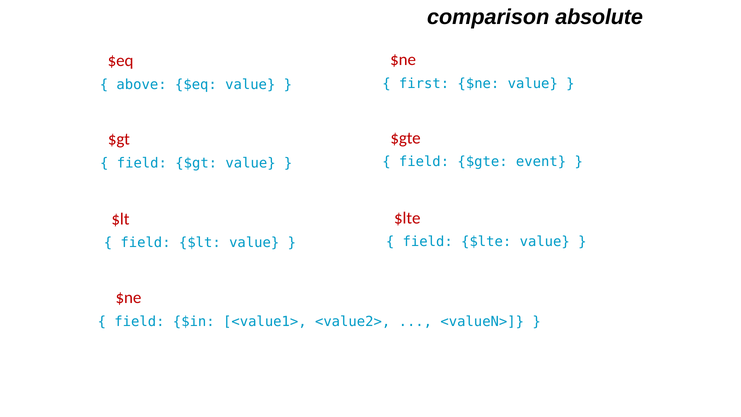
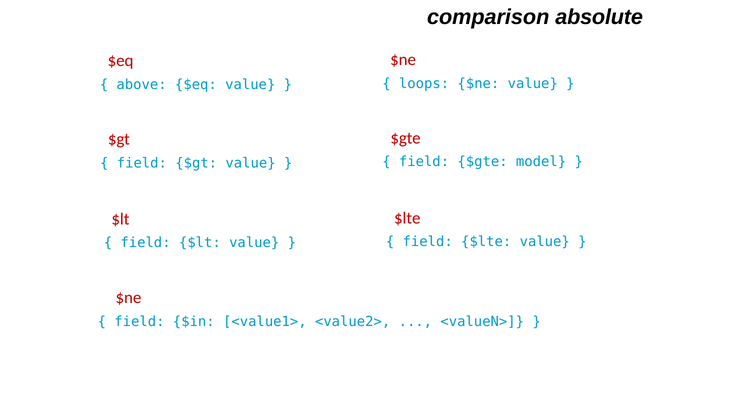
first: first -> loops
event: event -> model
